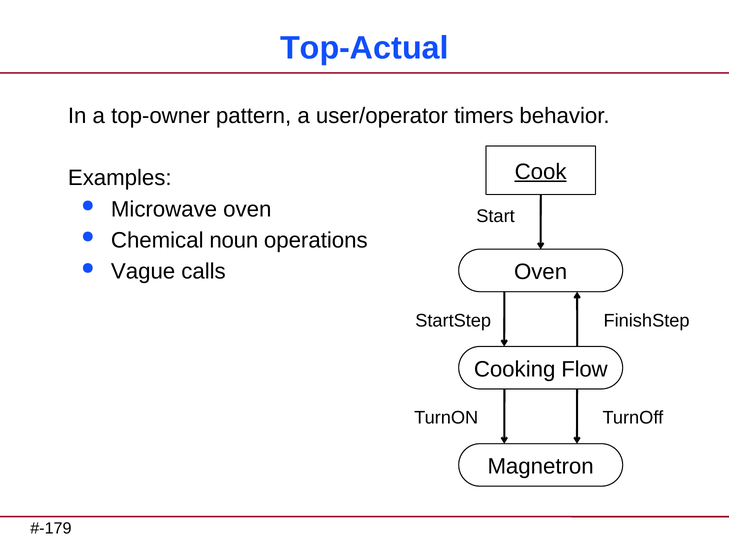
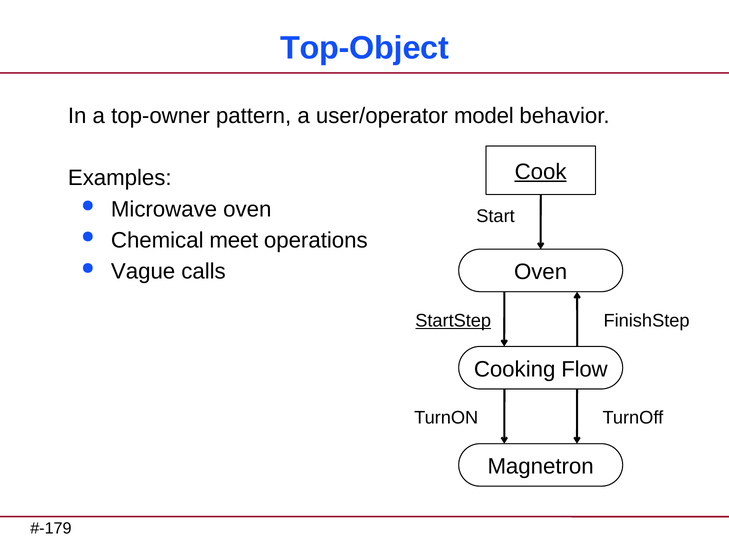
Top-Actual: Top-Actual -> Top-Object
timers: timers -> model
noun: noun -> meet
StartStep underline: none -> present
